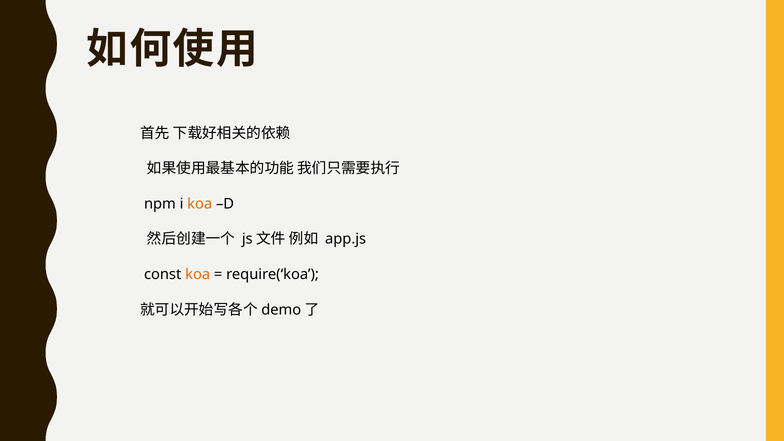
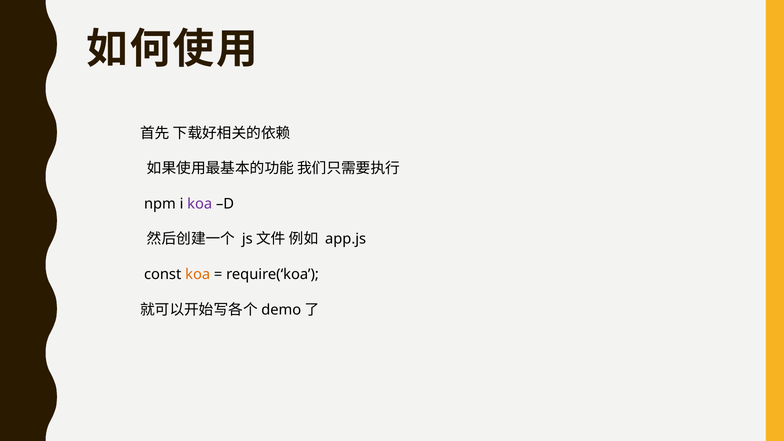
koa at (200, 204) colour: orange -> purple
